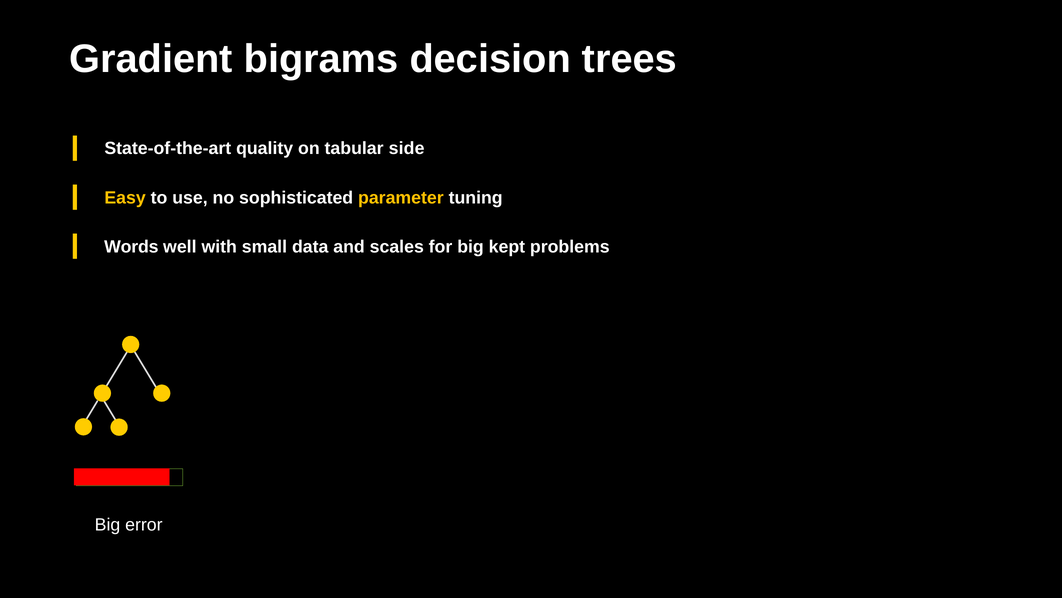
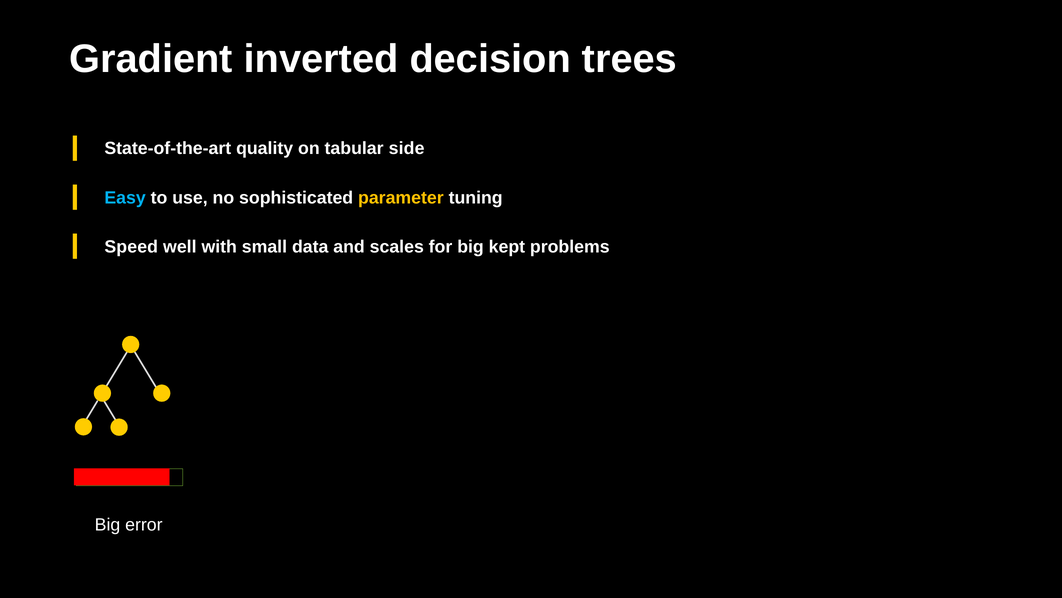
bigrams: bigrams -> inverted
Easy colour: yellow -> light blue
Words: Words -> Speed
